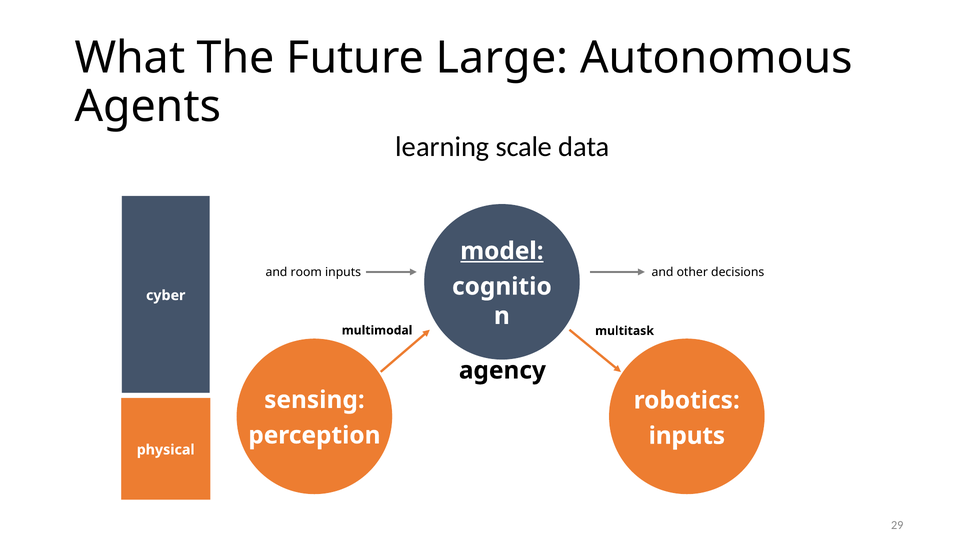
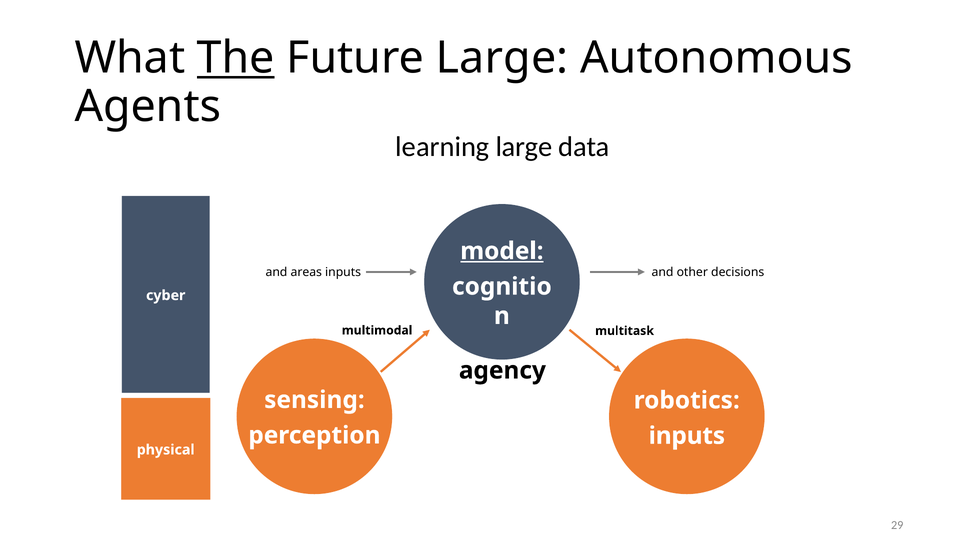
The underline: none -> present
learning scale: scale -> large
room: room -> areas
